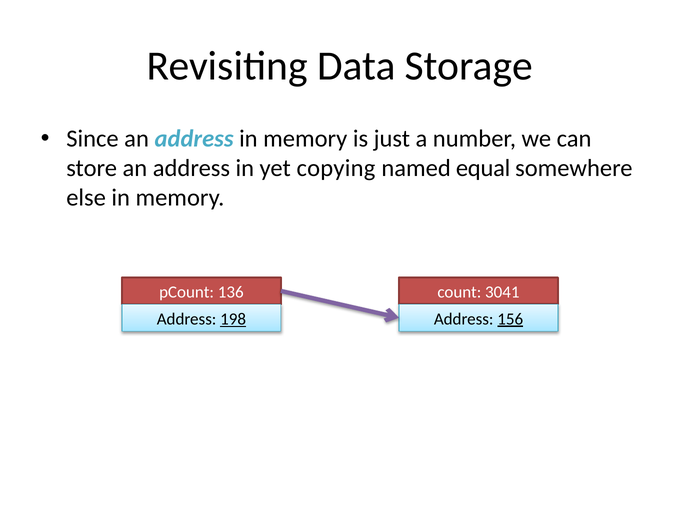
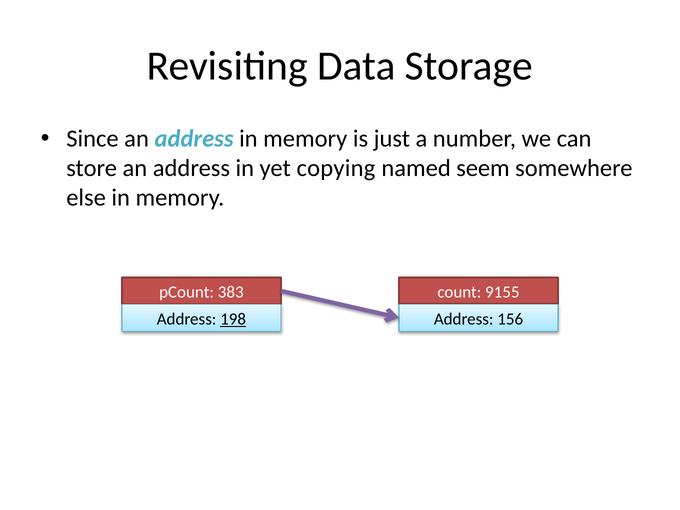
equal: equal -> seem
3041: 3041 -> 9155
136: 136 -> 383
156 underline: present -> none
